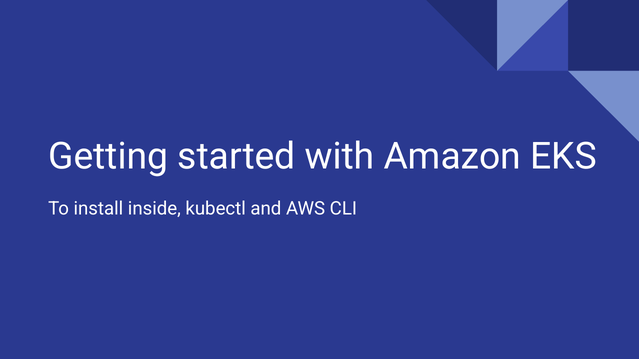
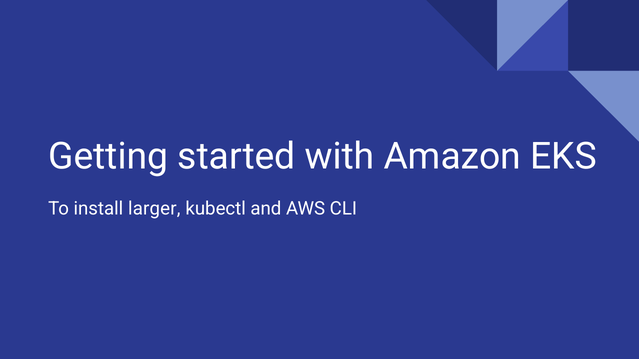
inside: inside -> larger
